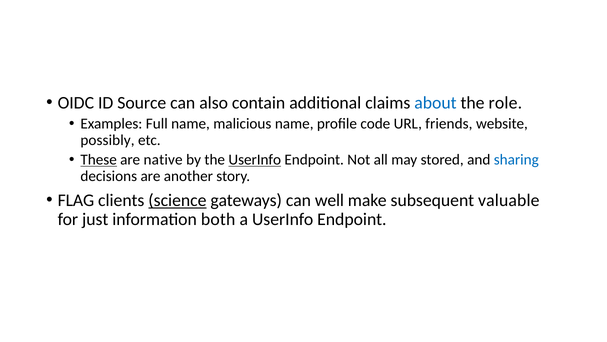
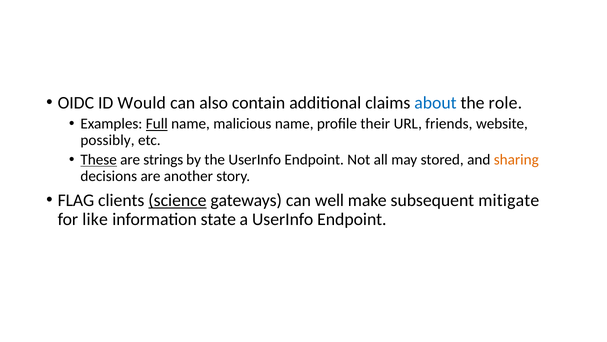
Source: Source -> Would
Full underline: none -> present
code: code -> their
native: native -> strings
UserInfo at (255, 159) underline: present -> none
sharing colour: blue -> orange
valuable: valuable -> mitigate
just: just -> like
both: both -> state
